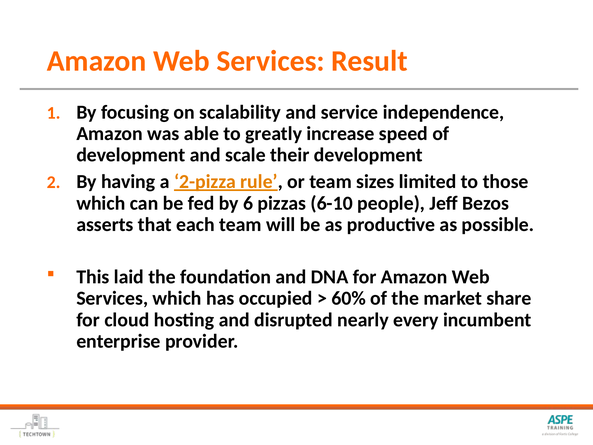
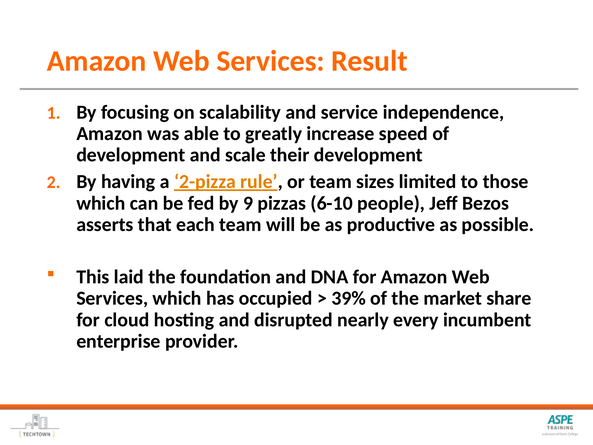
6: 6 -> 9
60%: 60% -> 39%
